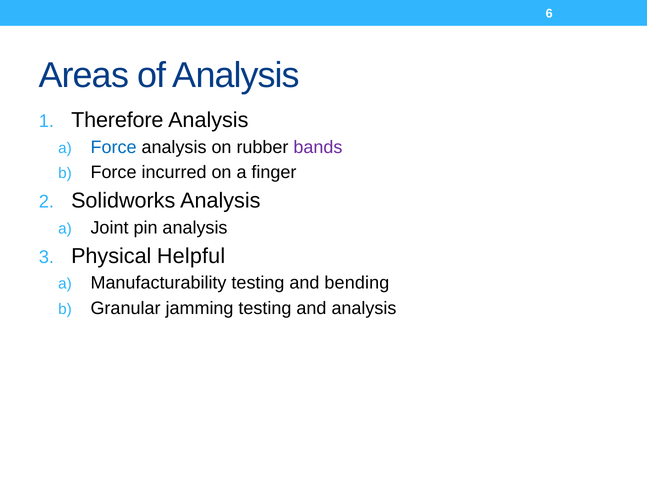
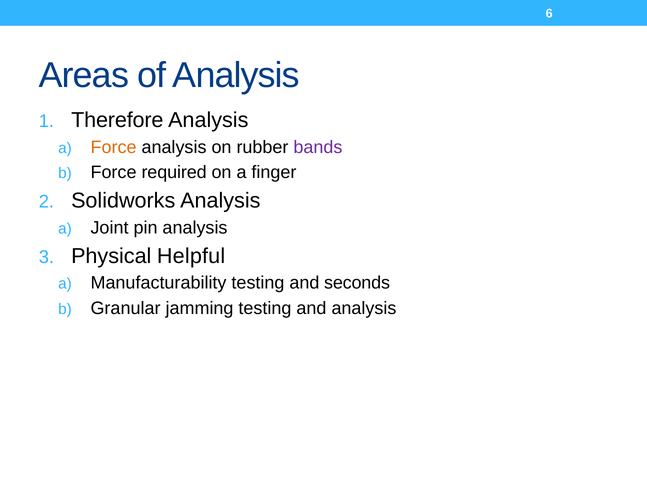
Force at (114, 147) colour: blue -> orange
incurred: incurred -> required
bending: bending -> seconds
